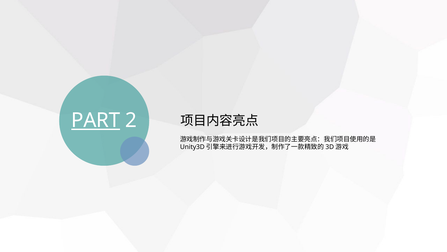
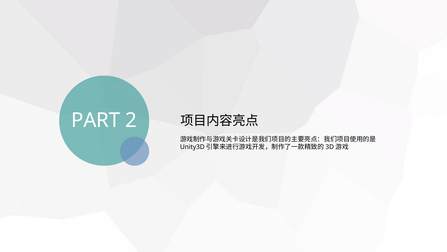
PART underline: present -> none
